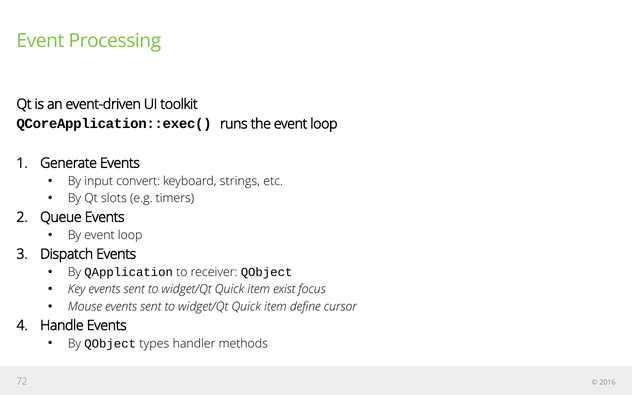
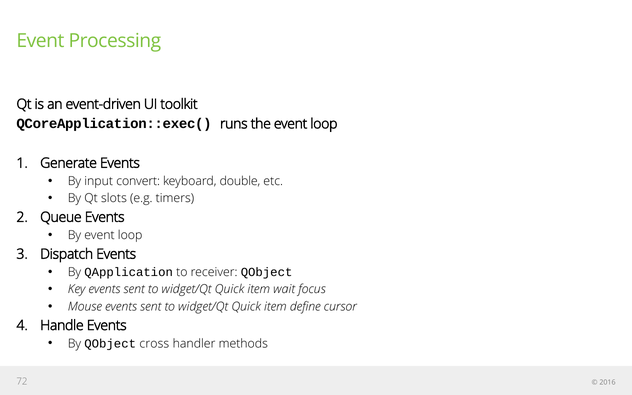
strings: strings -> double
exist: exist -> wait
types: types -> cross
